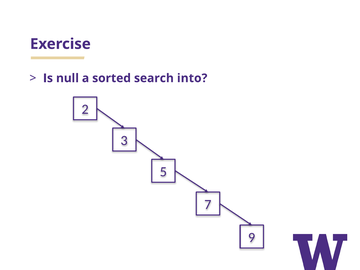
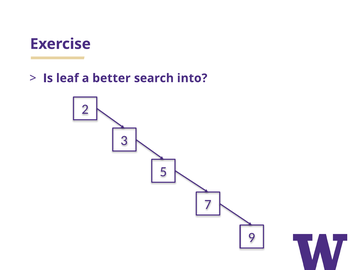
null: null -> leaf
sorted: sorted -> better
